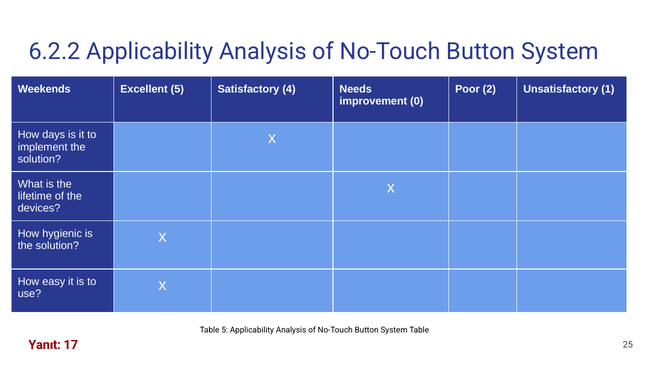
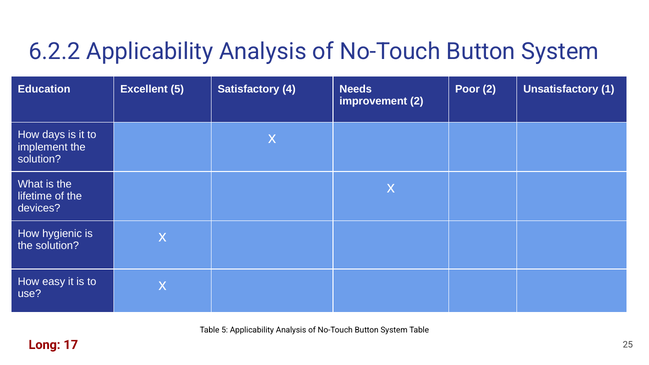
Weekends: Weekends -> Education
improvement 0: 0 -> 2
Yanıt: Yanıt -> Long
